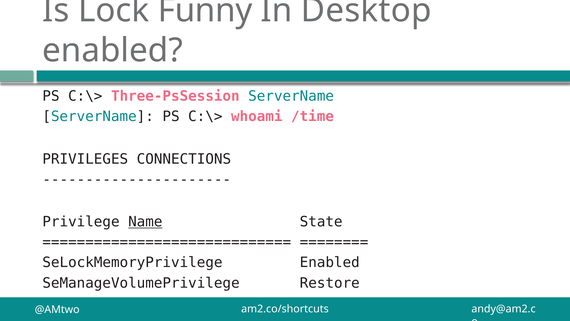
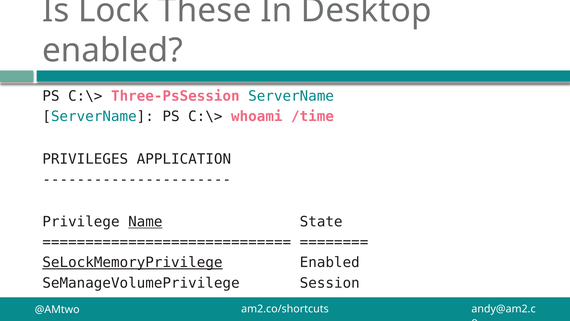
Funny: Funny -> These
CONNECTIONS: CONNECTIONS -> APPLICATION
SeLockMemoryPrivilege underline: none -> present
Restore: Restore -> Session
